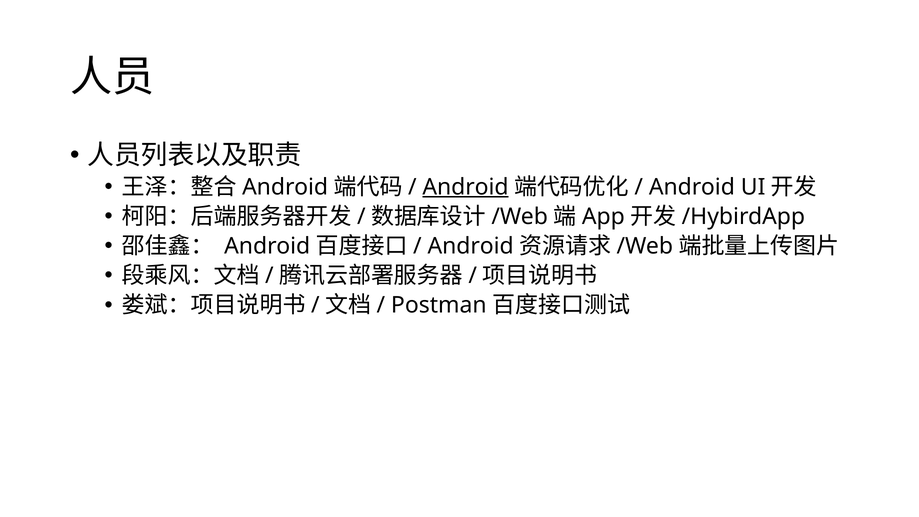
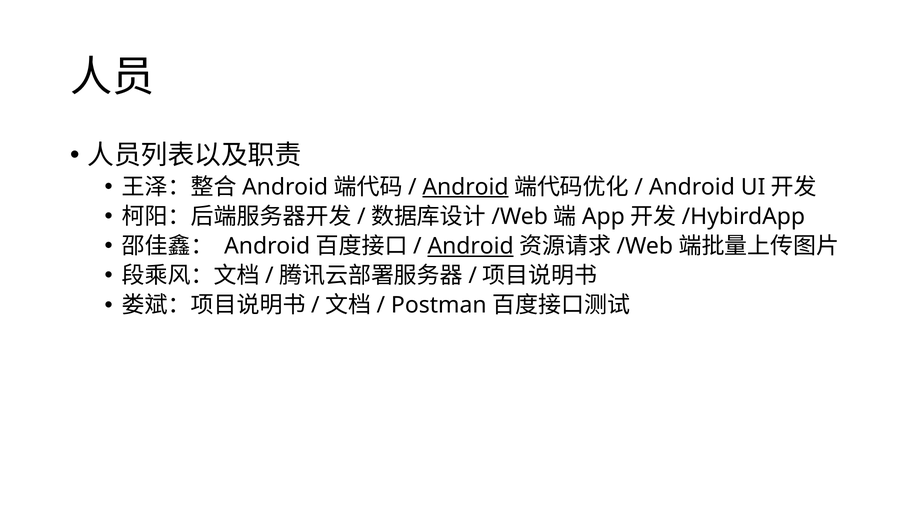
Android at (471, 246) underline: none -> present
